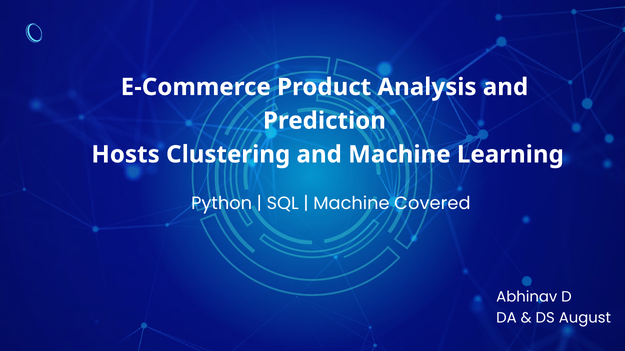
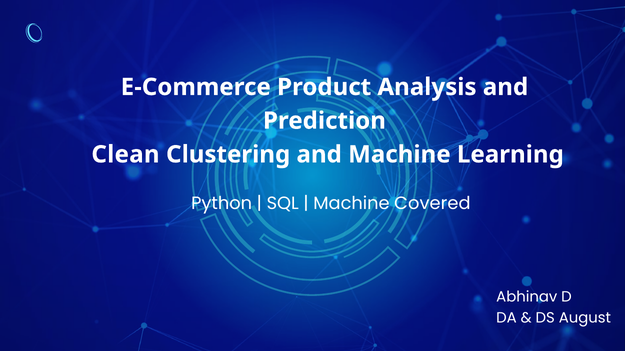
Hosts: Hosts -> Clean
